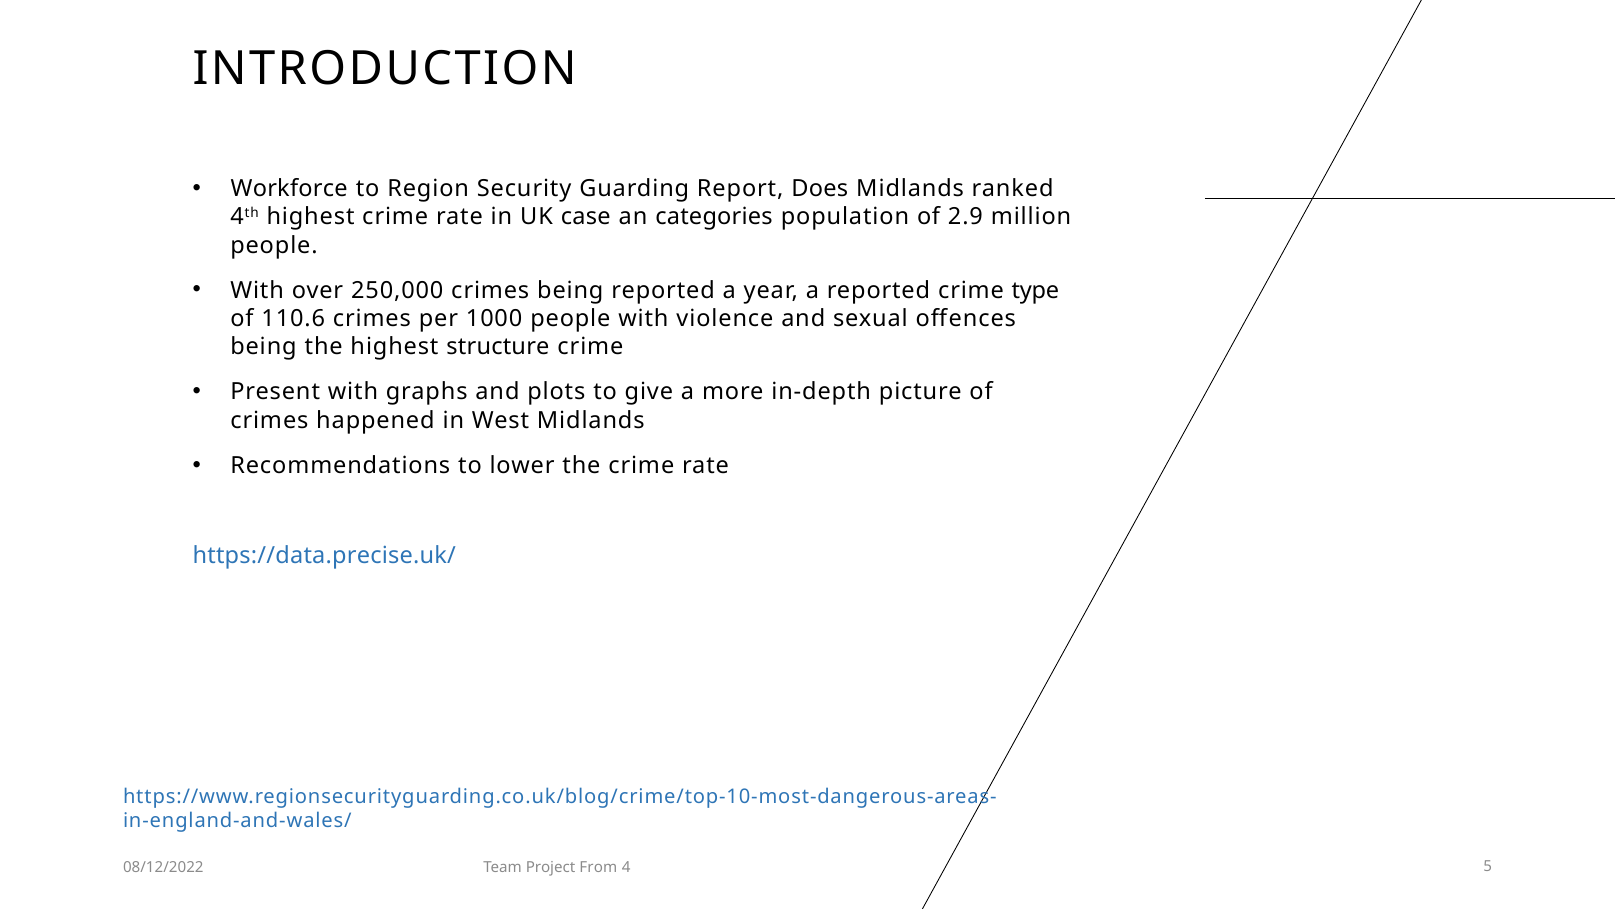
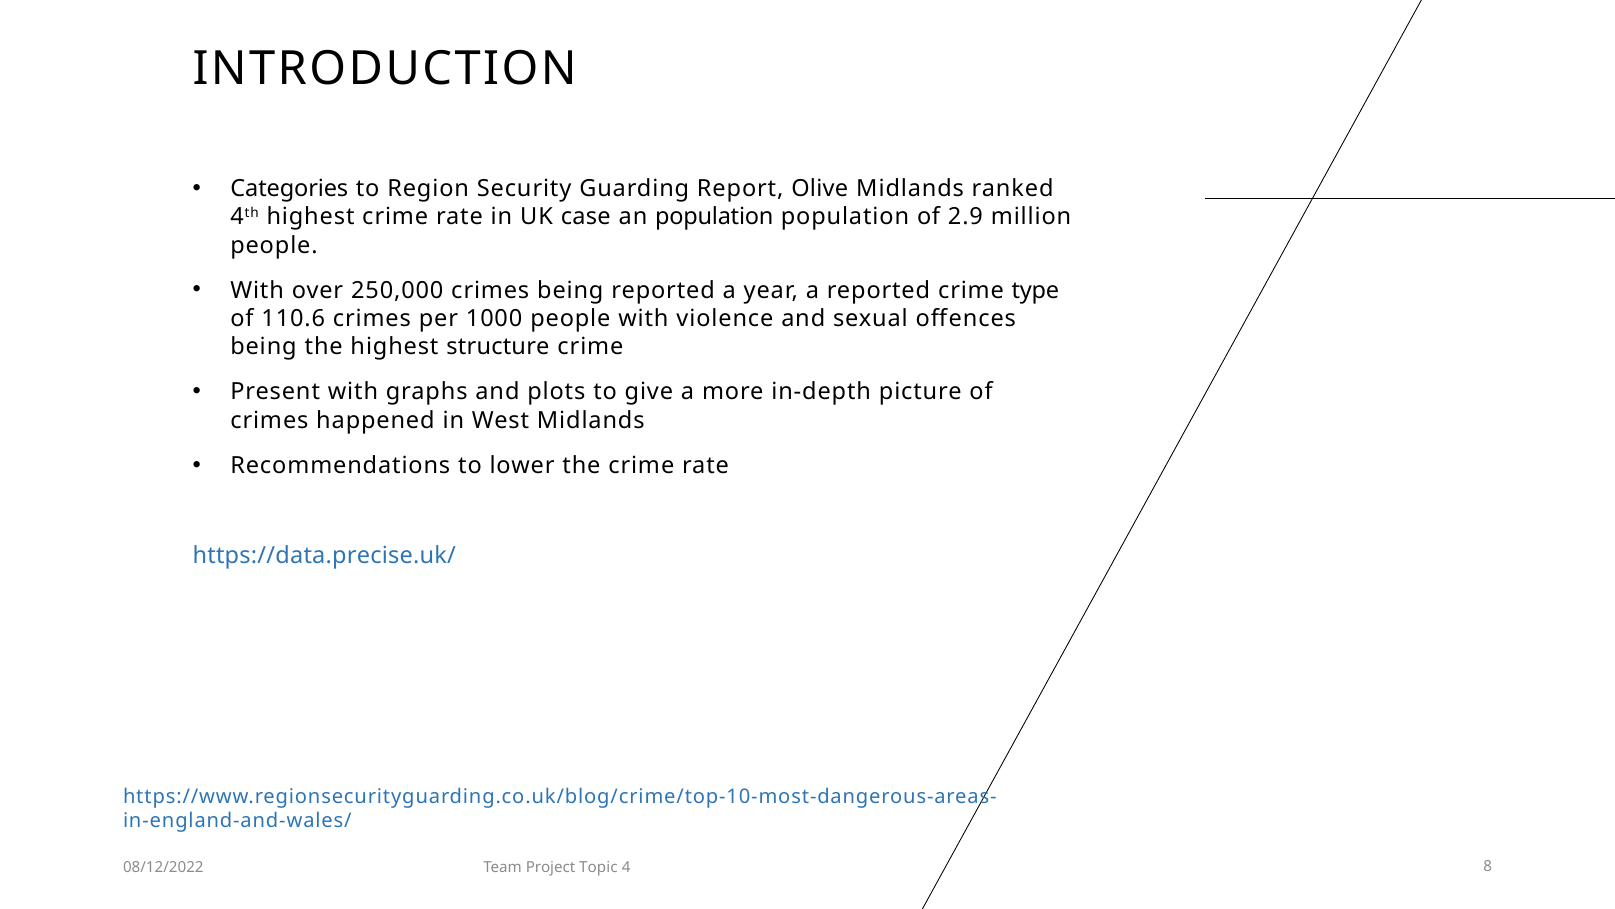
Workforce: Workforce -> Categories
Does: Does -> Olive
an categories: categories -> population
From: From -> Topic
5: 5 -> 8
